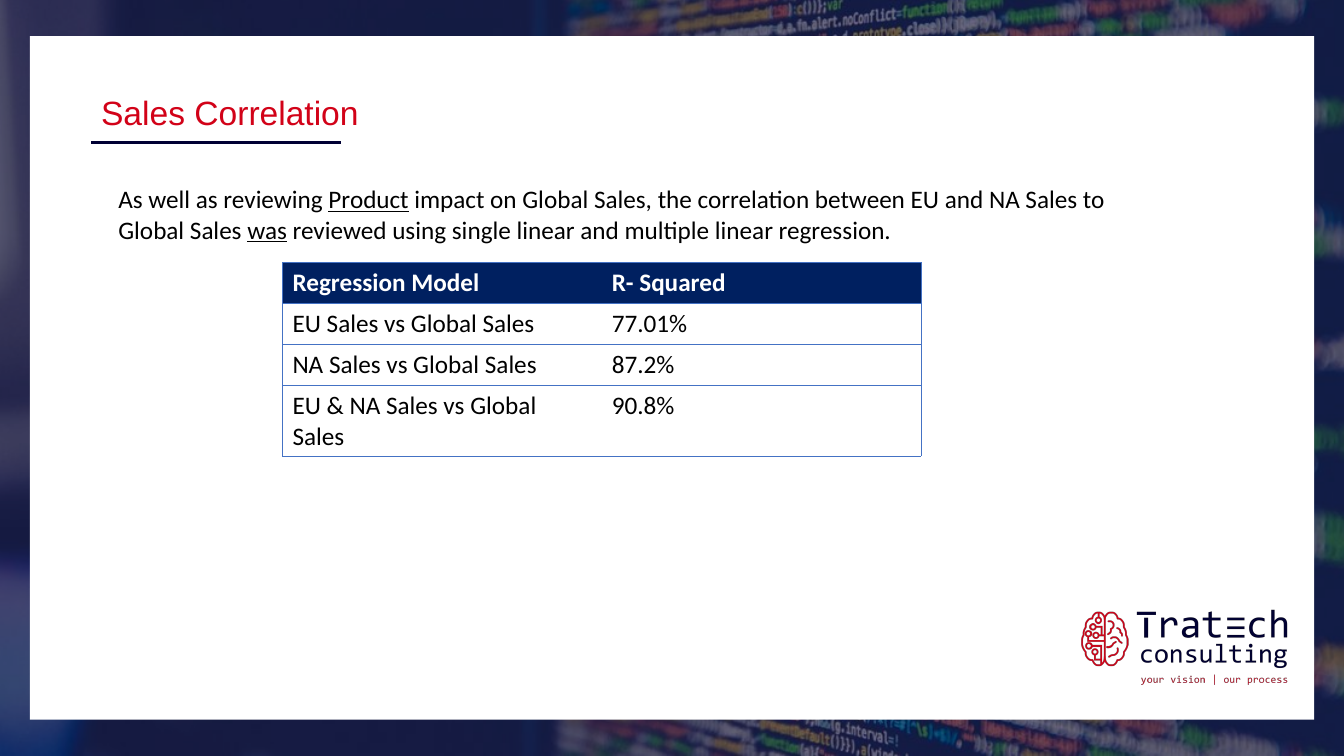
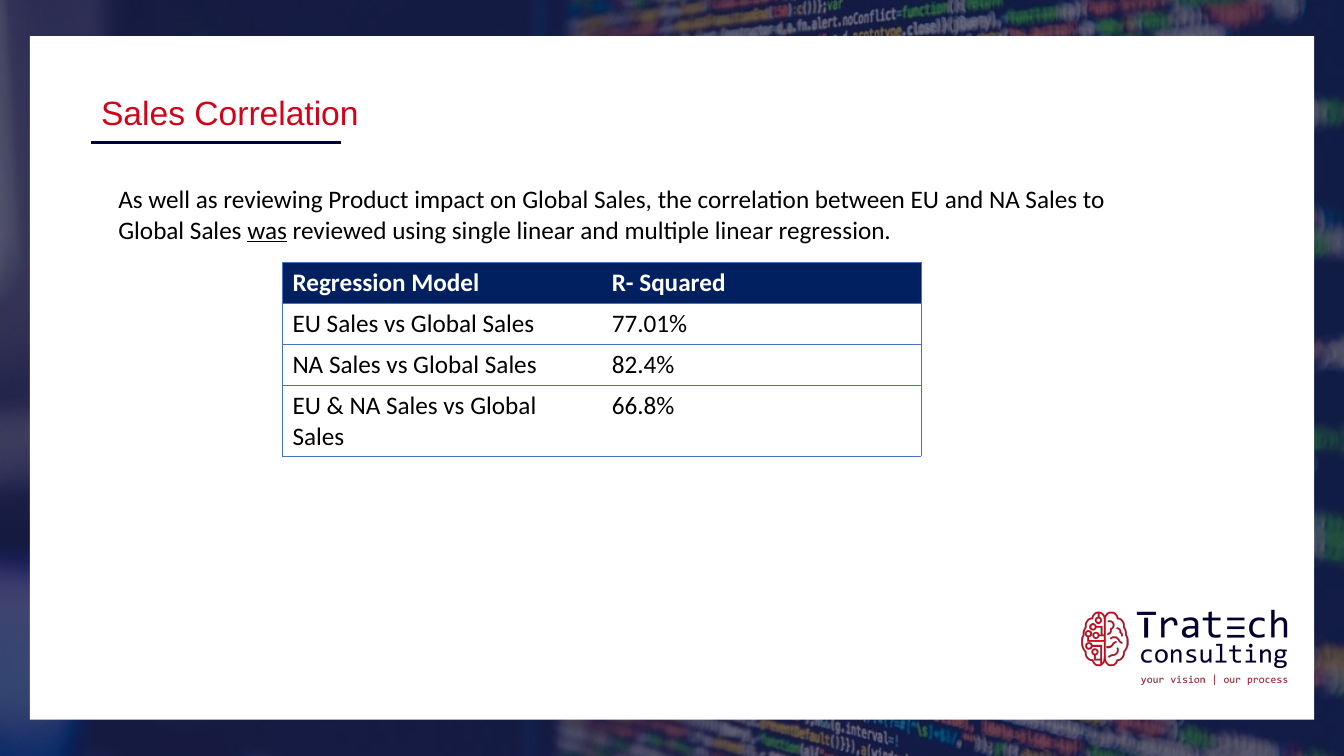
Product underline: present -> none
87.2%: 87.2% -> 82.4%
90.8%: 90.8% -> 66.8%
